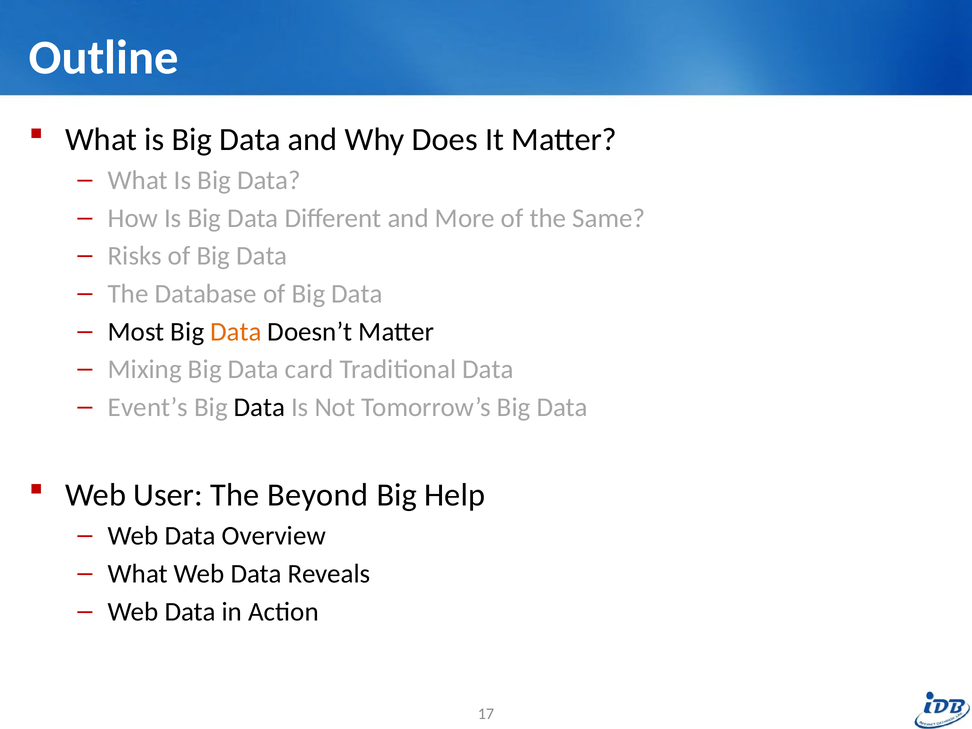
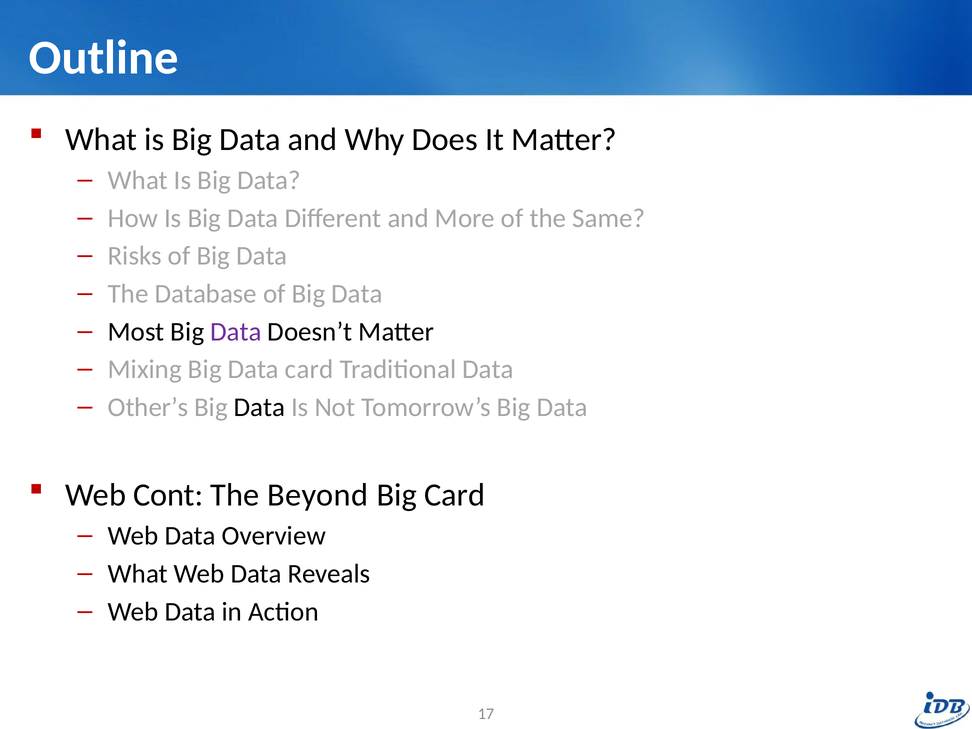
Data at (236, 332) colour: orange -> purple
Event’s: Event’s -> Other’s
User: User -> Cont
Big Help: Help -> Card
